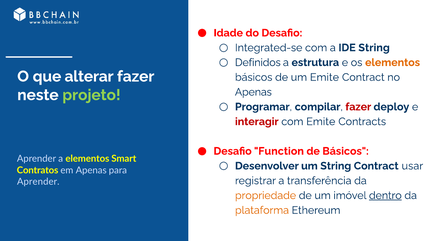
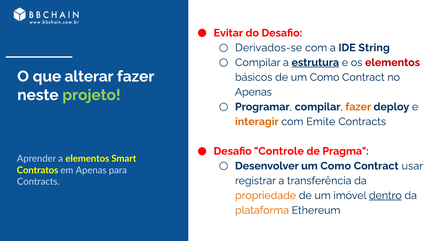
Idade: Idade -> Evitar
Integrated-se: Integrated-se -> Derivados-se
Definidos at (258, 63): Definidos -> Compilar
estrutura underline: none -> present
elementos at (393, 63) colour: orange -> red
de um Emite: Emite -> Como
fazer at (358, 107) colour: red -> orange
interagir colour: red -> orange
Function: Function -> Controle
de Básicos: Básicos -> Pragma
Desenvolver um String: String -> Como
Aprender at (38, 182): Aprender -> Contracts
